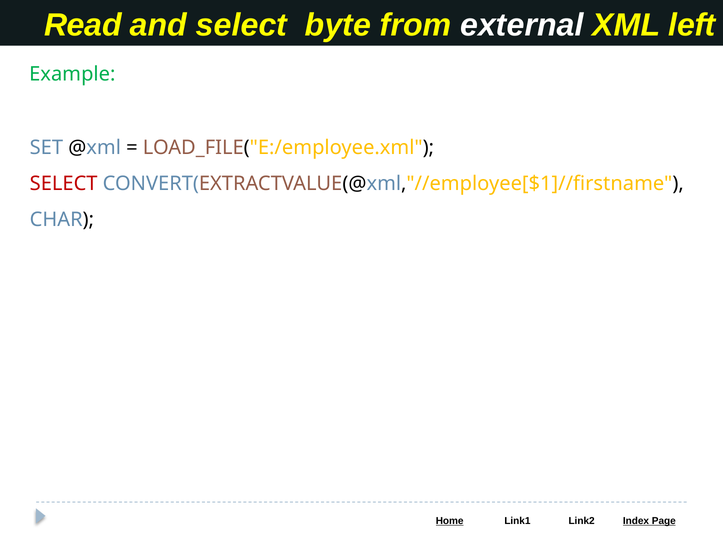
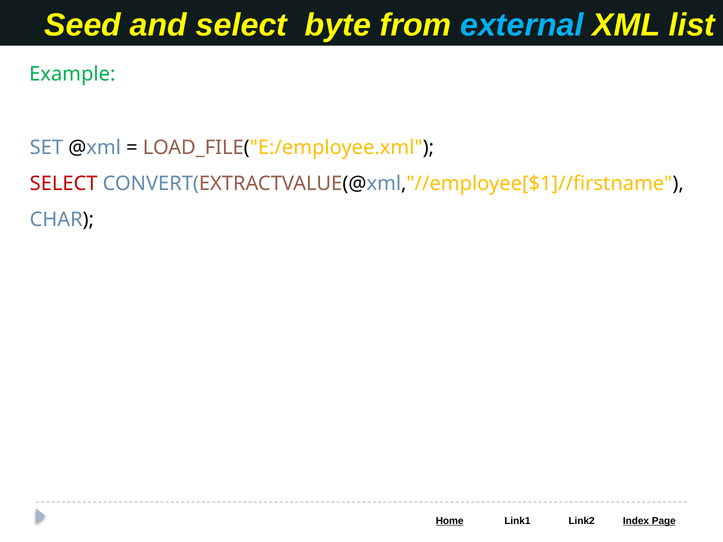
Read: Read -> Seed
external colour: white -> light blue
left: left -> list
